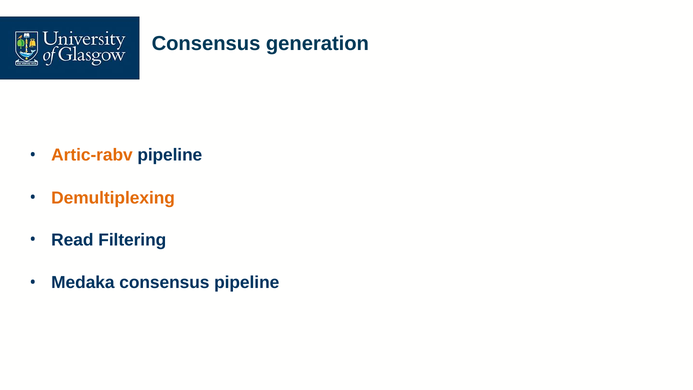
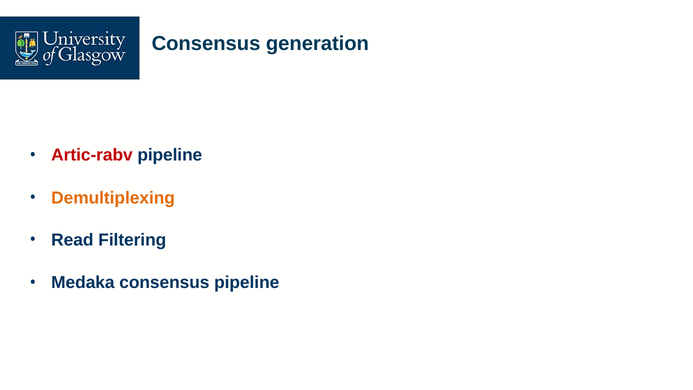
Artic-rabv colour: orange -> red
